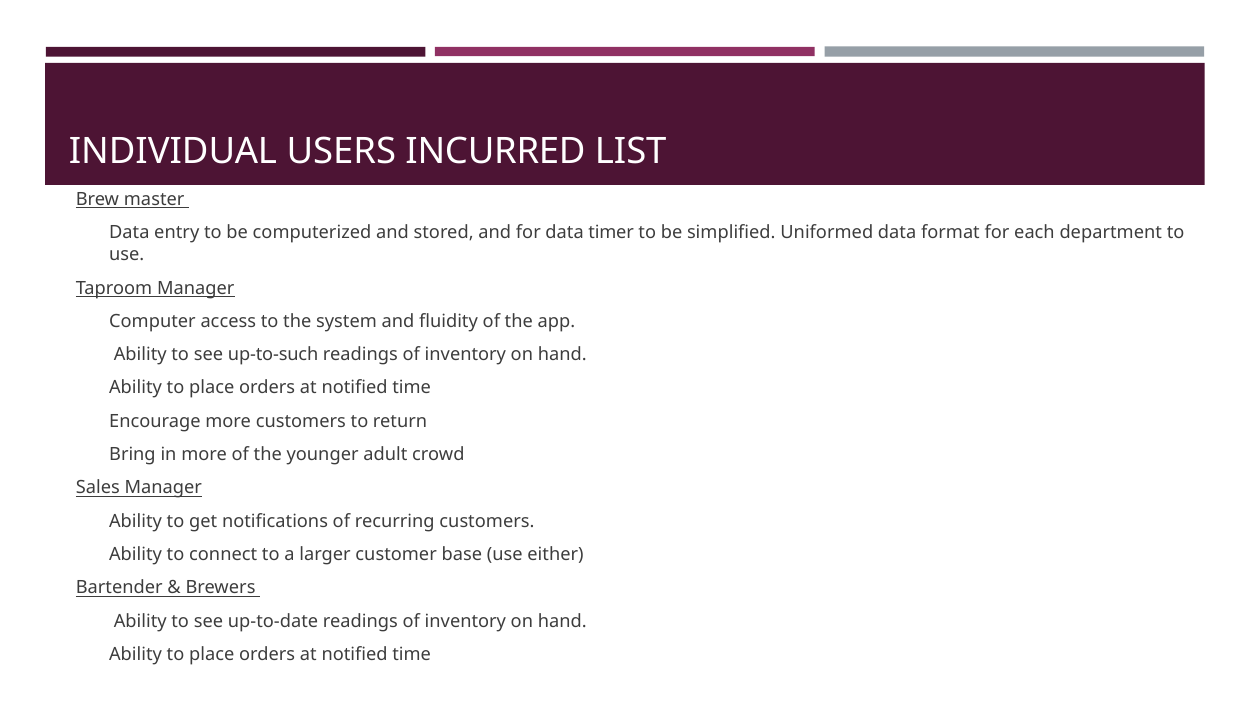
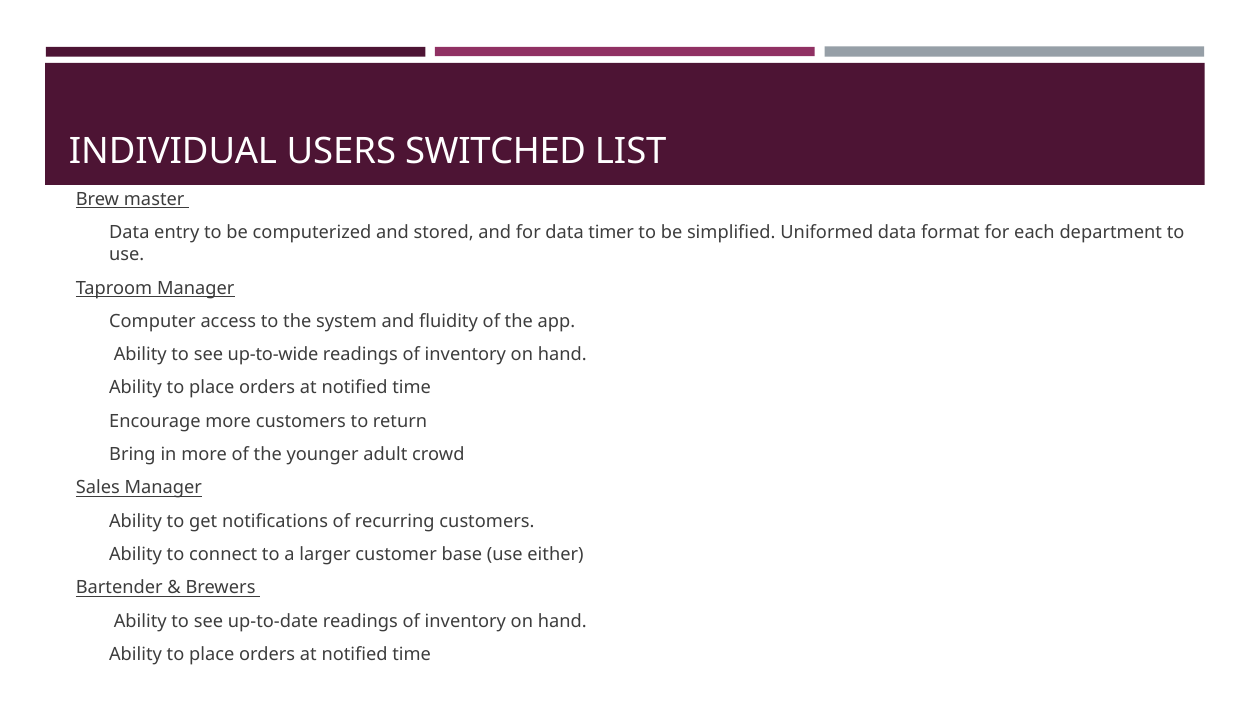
INCURRED: INCURRED -> SWITCHED
up-to-such: up-to-such -> up-to-wide
